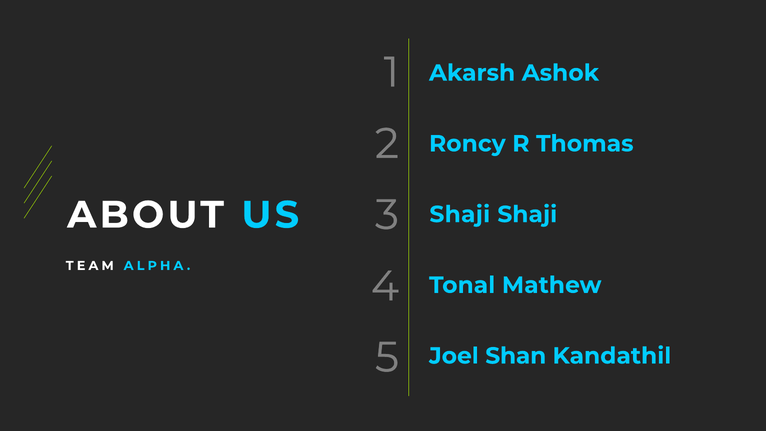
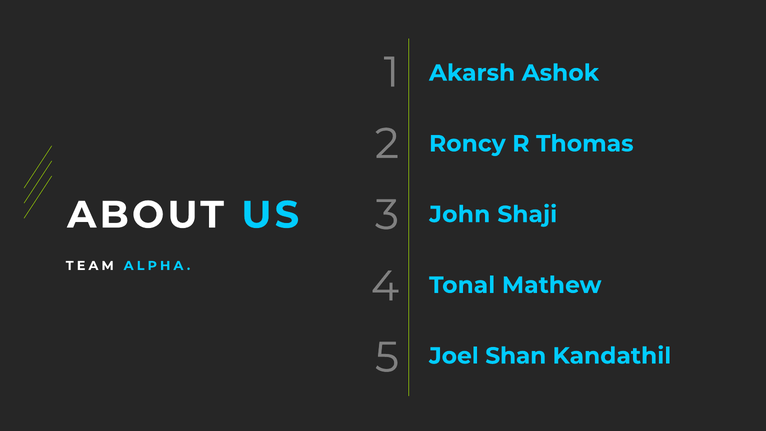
Shaji at (460, 214): Shaji -> John
